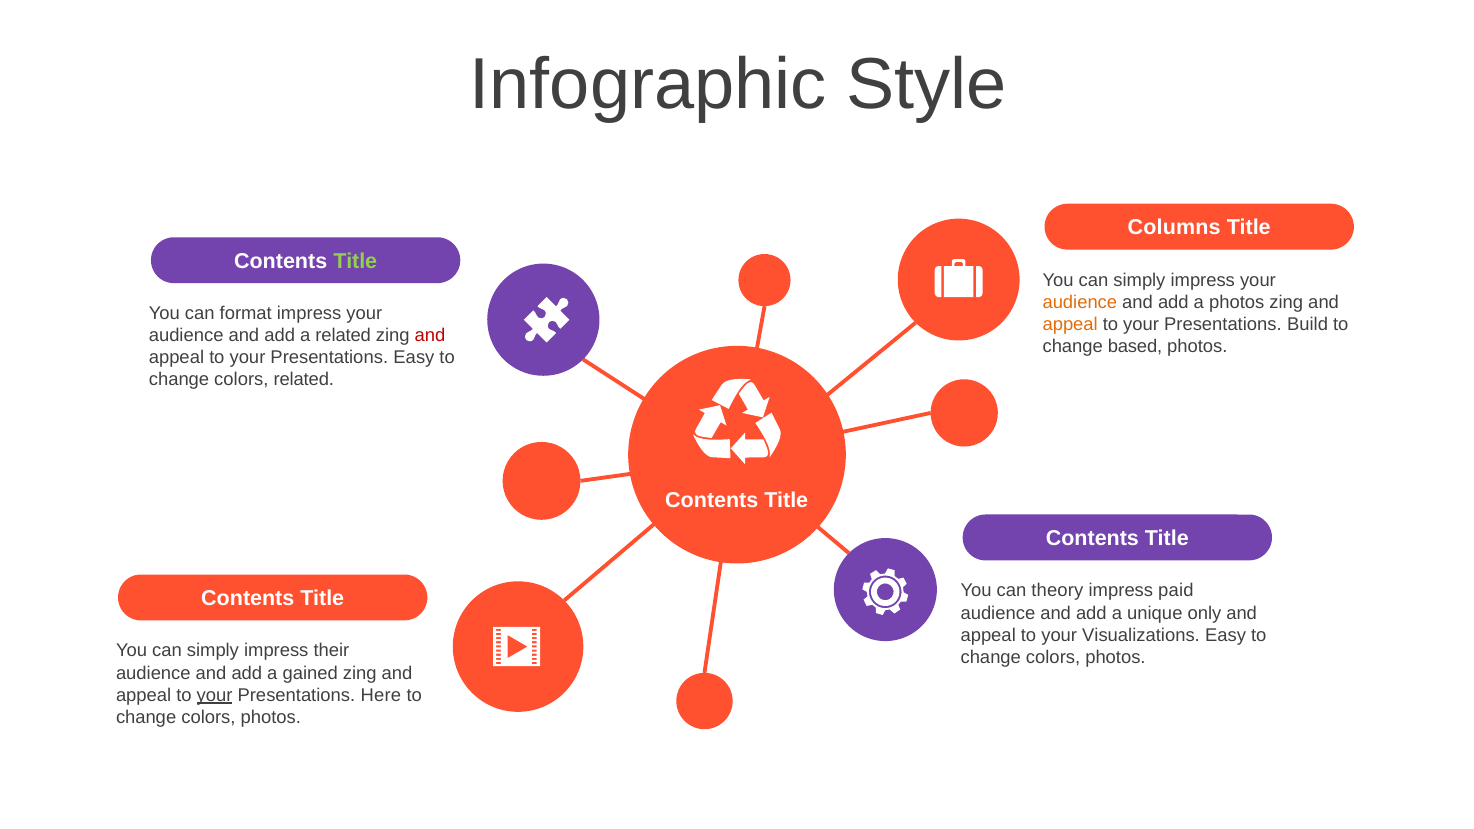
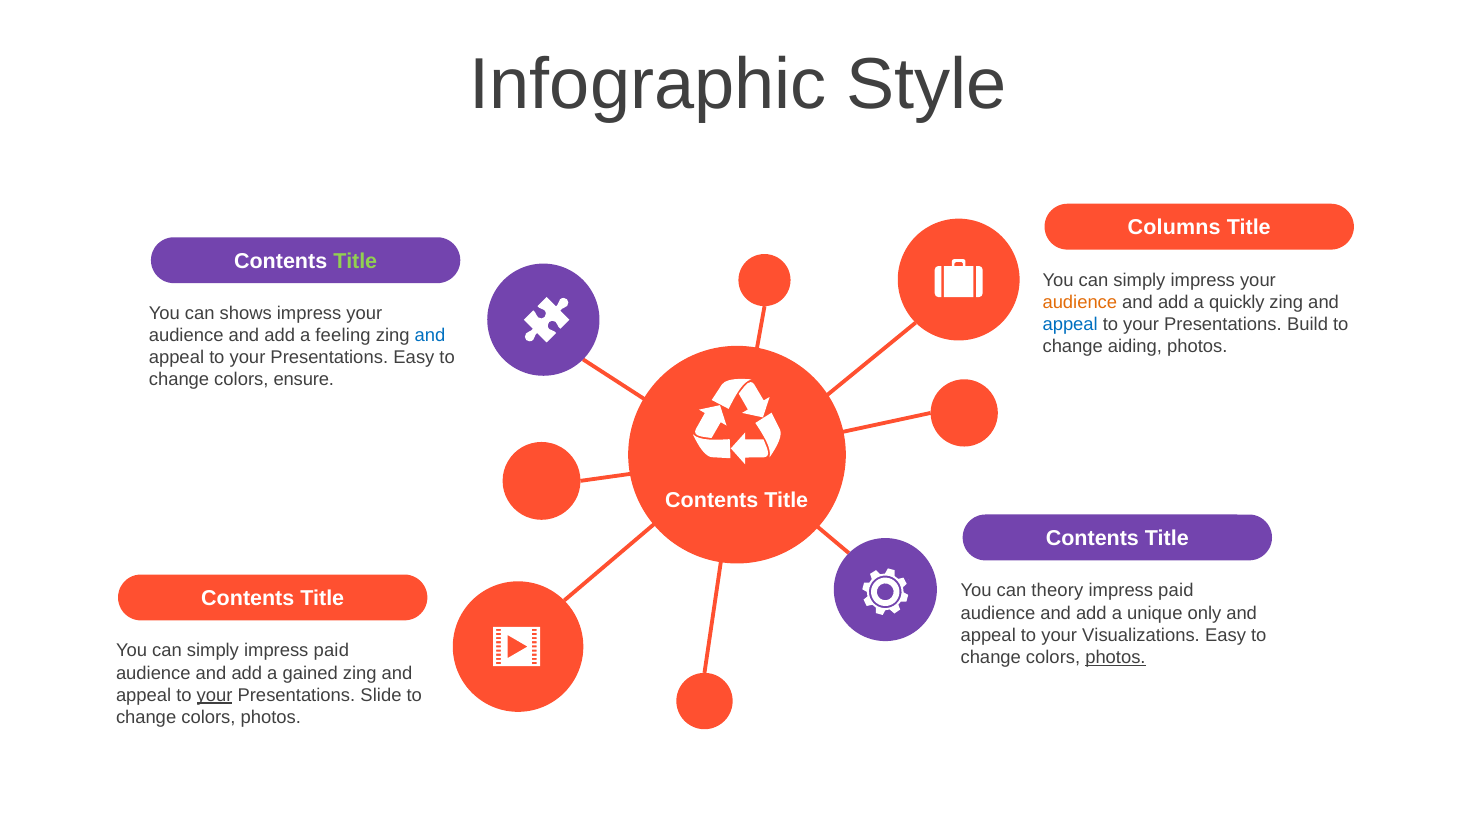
a photos: photos -> quickly
format: format -> shows
appeal at (1070, 324) colour: orange -> blue
a related: related -> feeling
and at (430, 336) colour: red -> blue
based: based -> aiding
colors related: related -> ensure
simply impress their: their -> paid
photos at (1115, 657) underline: none -> present
Here: Here -> Slide
